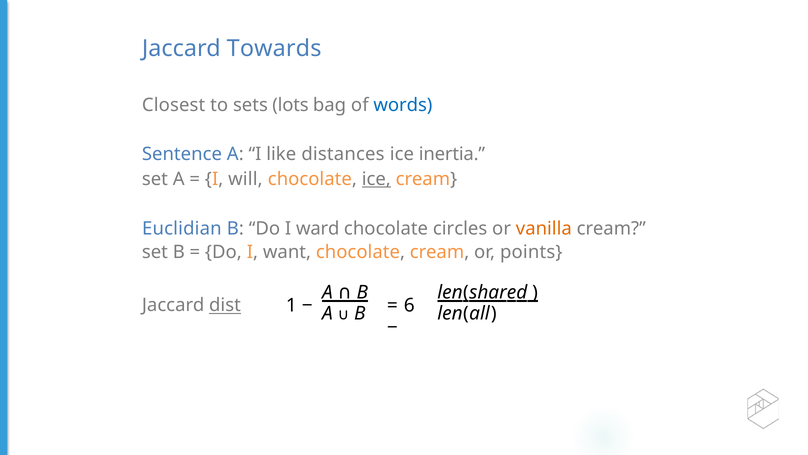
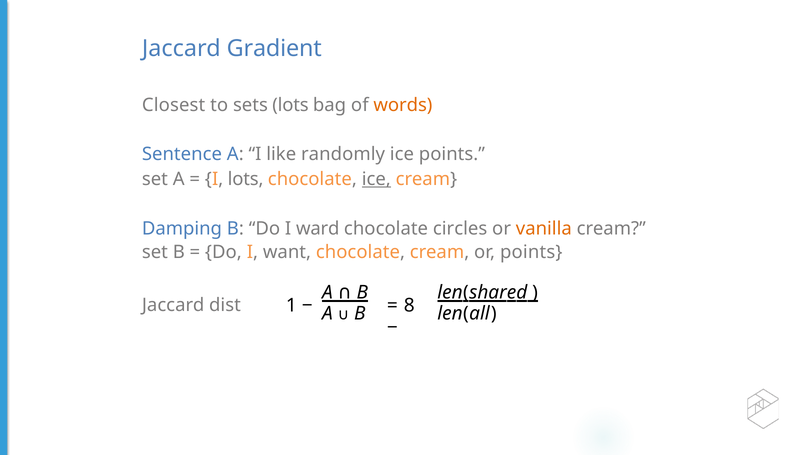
Towards: Towards -> Gradient
words colour: blue -> orange
distances: distances -> randomly
ice inertia: inertia -> points
I will: will -> lots
Euclidian: Euclidian -> Damping
dist underline: present -> none
6: 6 -> 8
